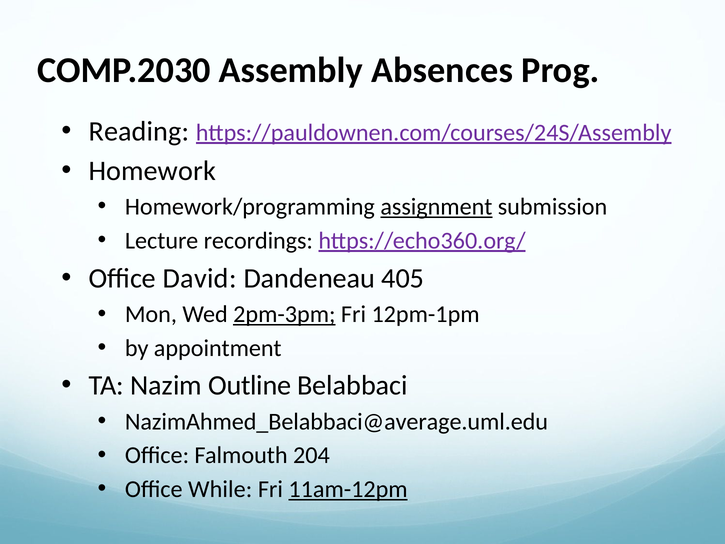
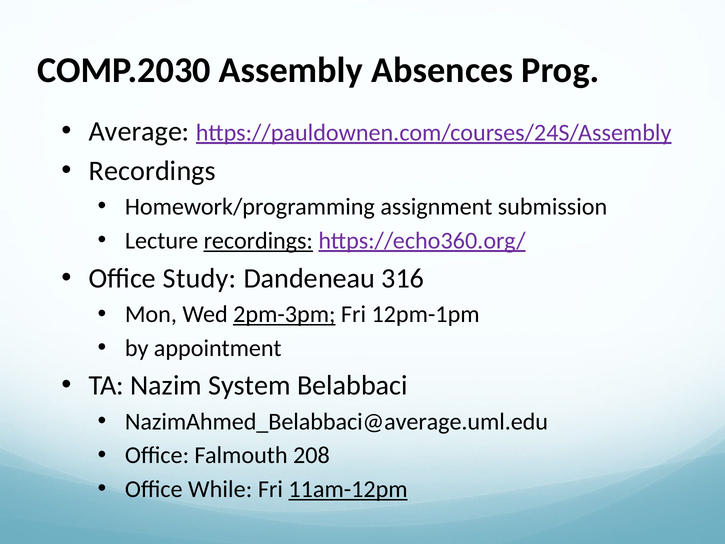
Reading: Reading -> Average
Homework at (152, 171): Homework -> Recordings
assignment underline: present -> none
recordings at (258, 241) underline: none -> present
David: David -> Study
405: 405 -> 316
Outline: Outline -> System
204: 204 -> 208
